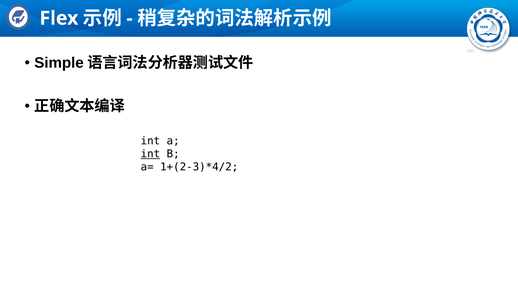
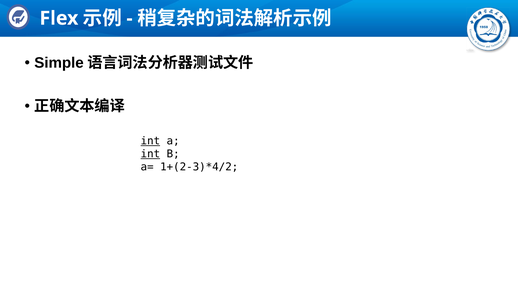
int at (150, 141) underline: none -> present
